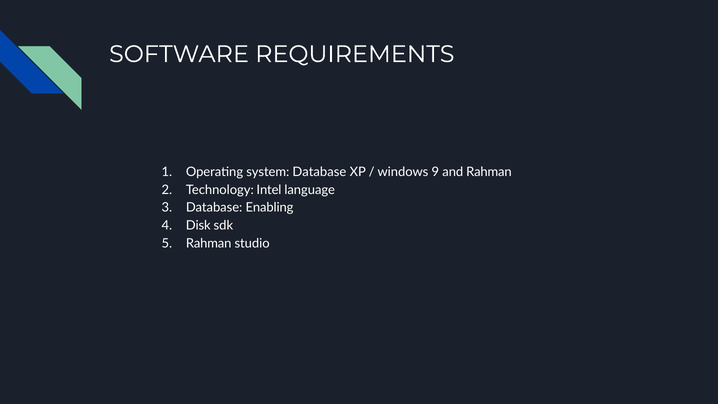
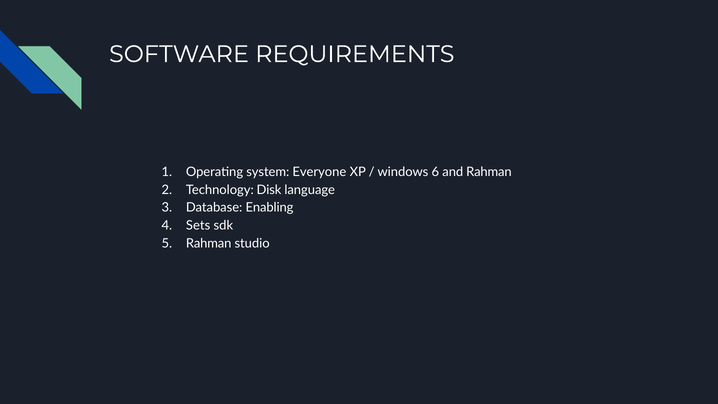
system Database: Database -> Everyone
9: 9 -> 6
Intel: Intel -> Disk
Disk: Disk -> Sets
